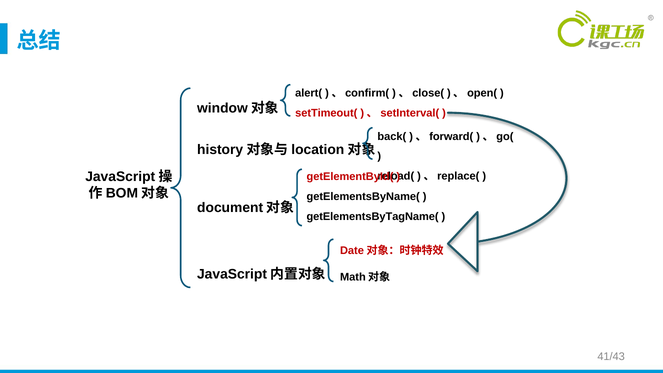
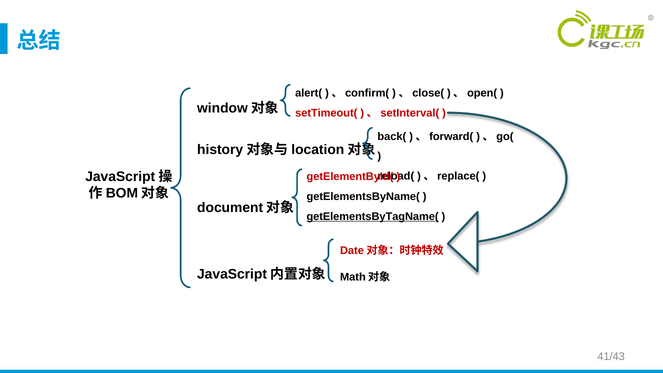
getElementsByTagName( underline: none -> present
